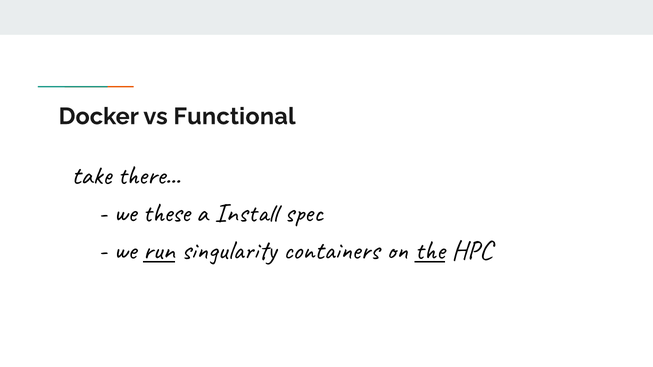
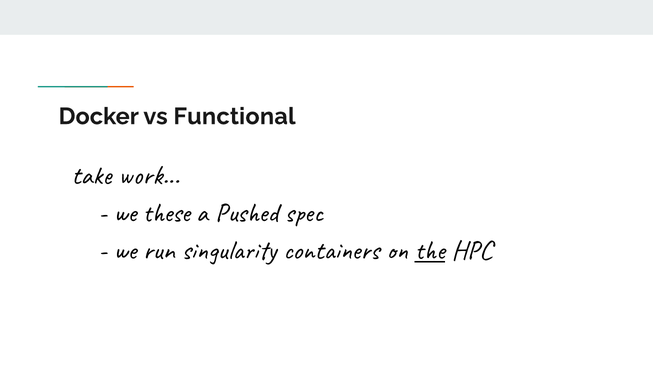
there: there -> work
Install: Install -> Pushed
run underline: present -> none
